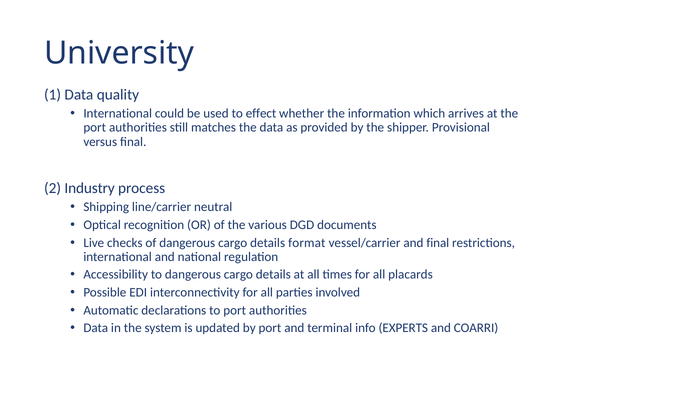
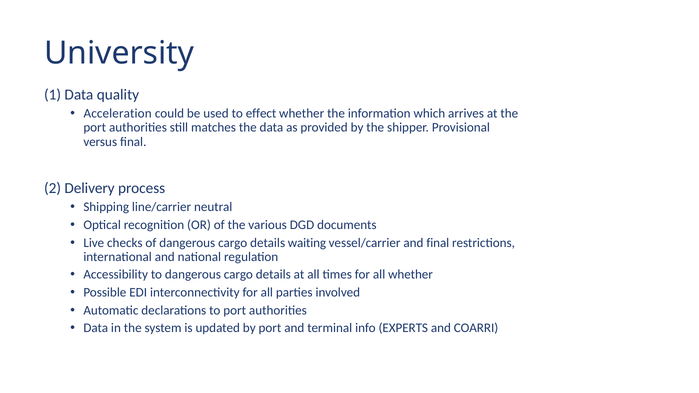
International at (118, 114): International -> Acceleration
Industry: Industry -> Delivery
format: format -> waiting
all placards: placards -> whether
